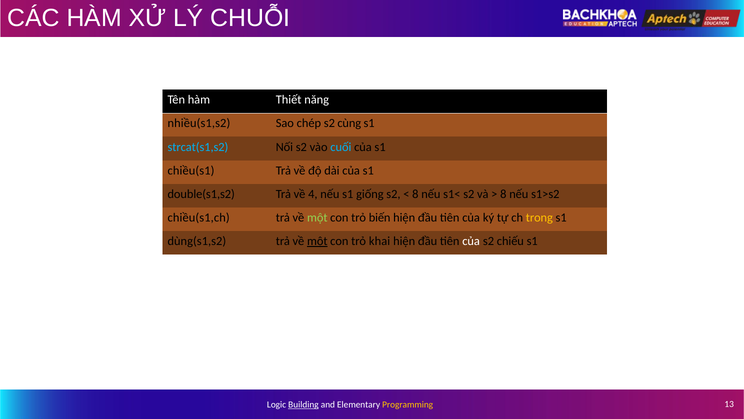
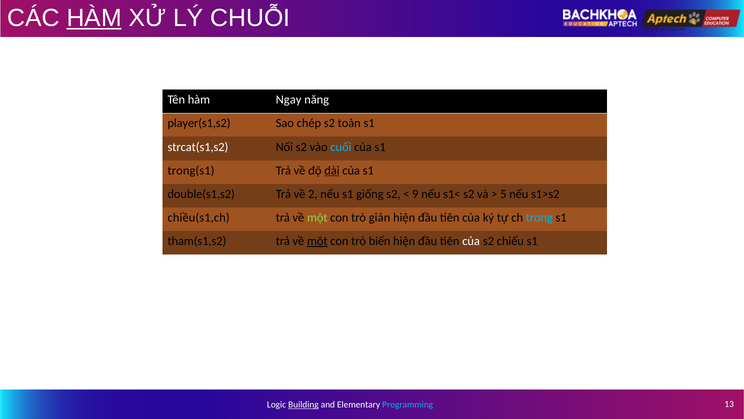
HÀM at (94, 18) underline: none -> present
Thiết: Thiết -> Ngay
nhiều(s1,s2: nhiều(s1,s2 -> player(s1,s2
cùng: cùng -> toàn
strcat(s1,s2 colour: light blue -> white
chiều(s1: chiều(s1 -> trong(s1
dài underline: none -> present
4: 4 -> 2
8 at (415, 194): 8 -> 9
8 at (503, 194): 8 -> 5
biến: biến -> giản
trong colour: yellow -> light blue
dùng(s1,s2: dùng(s1,s2 -> tham(s1,s2
khai: khai -> biến
Programming colour: yellow -> light blue
